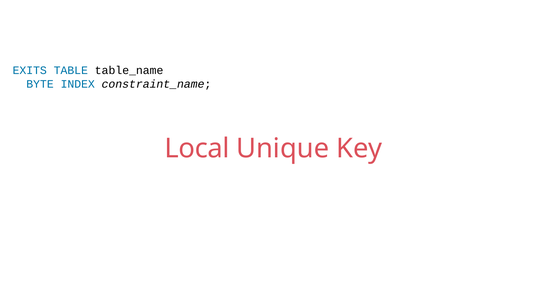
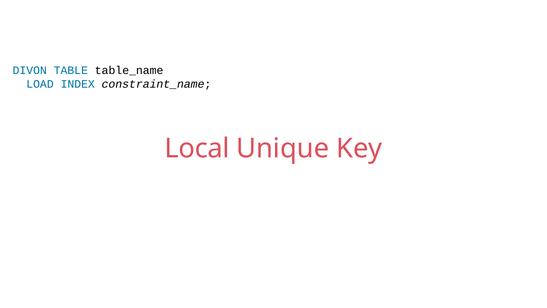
EXITS: EXITS -> DIVON
BYTE: BYTE -> LOAD
